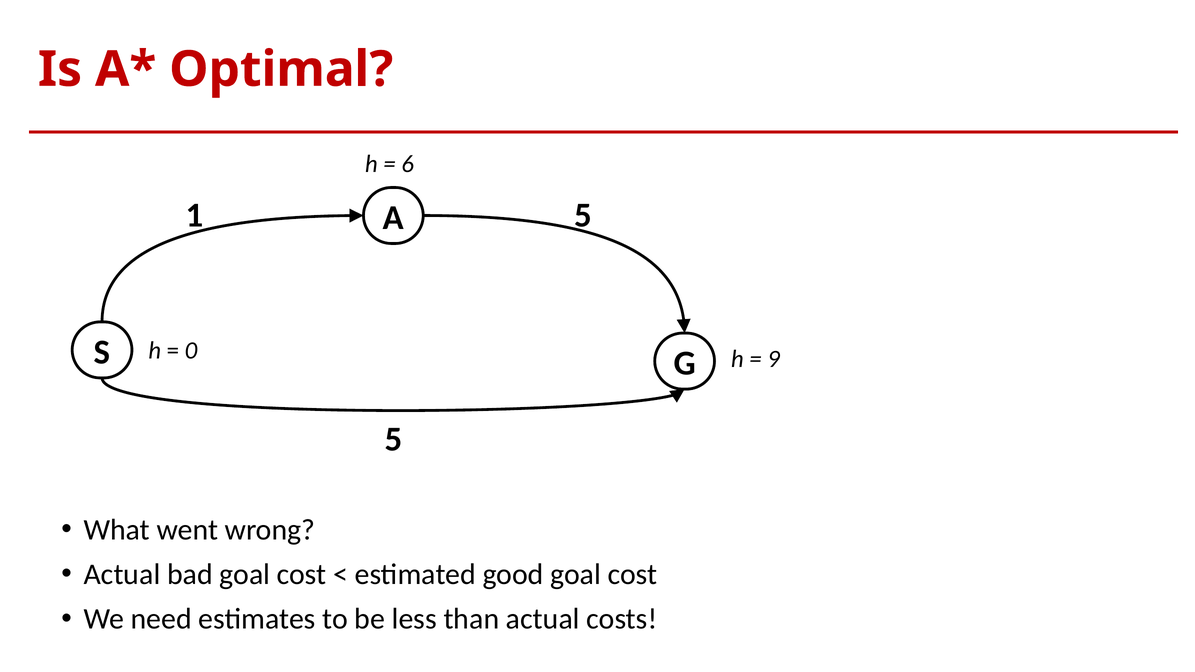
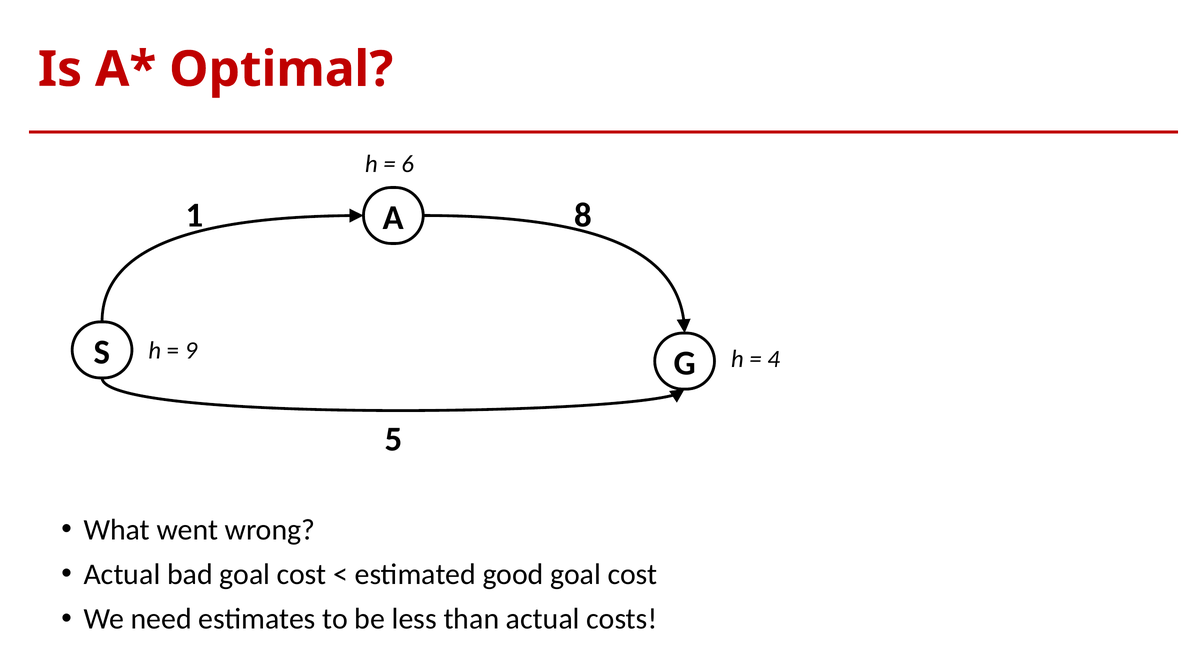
1 5: 5 -> 8
0: 0 -> 9
9: 9 -> 4
